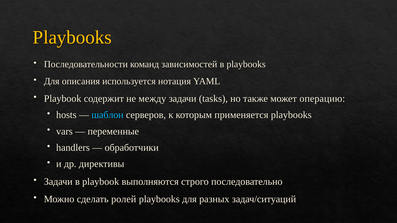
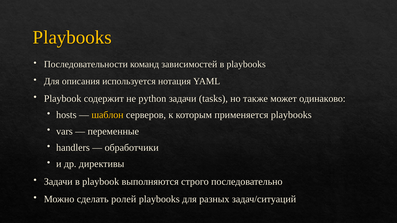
между: между -> python
операцию: операцию -> одинаково
шаблон colour: light blue -> yellow
